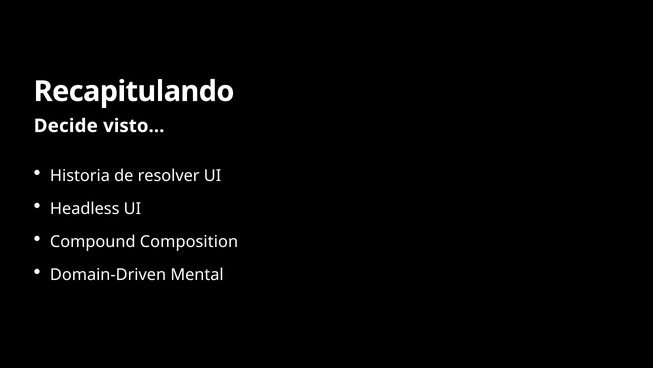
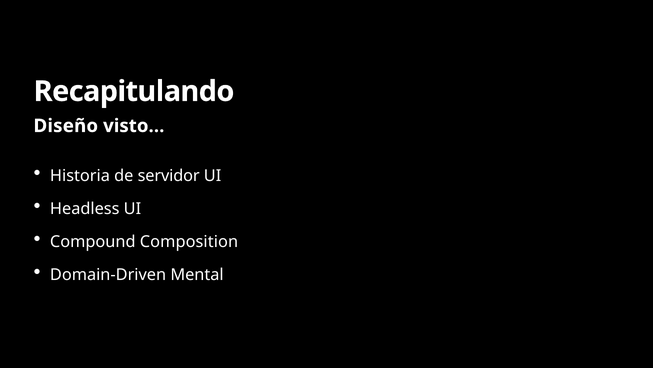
Decide: Decide -> Diseño
resolver: resolver -> servidor
